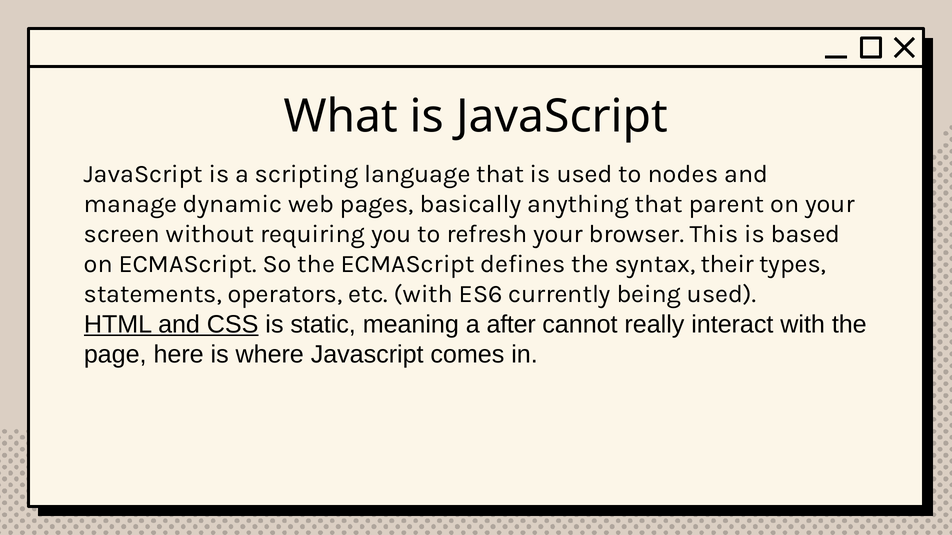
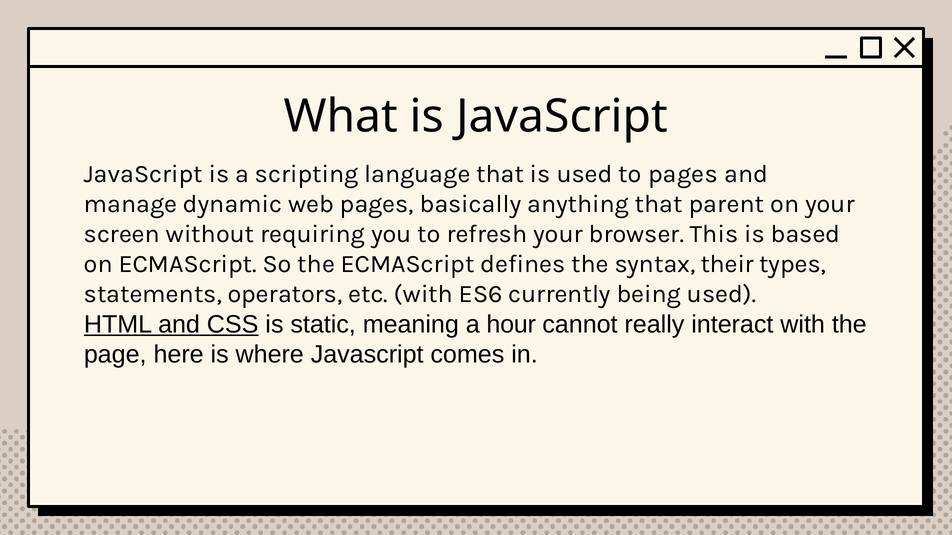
to nodes: nodes -> pages
after: after -> hour
